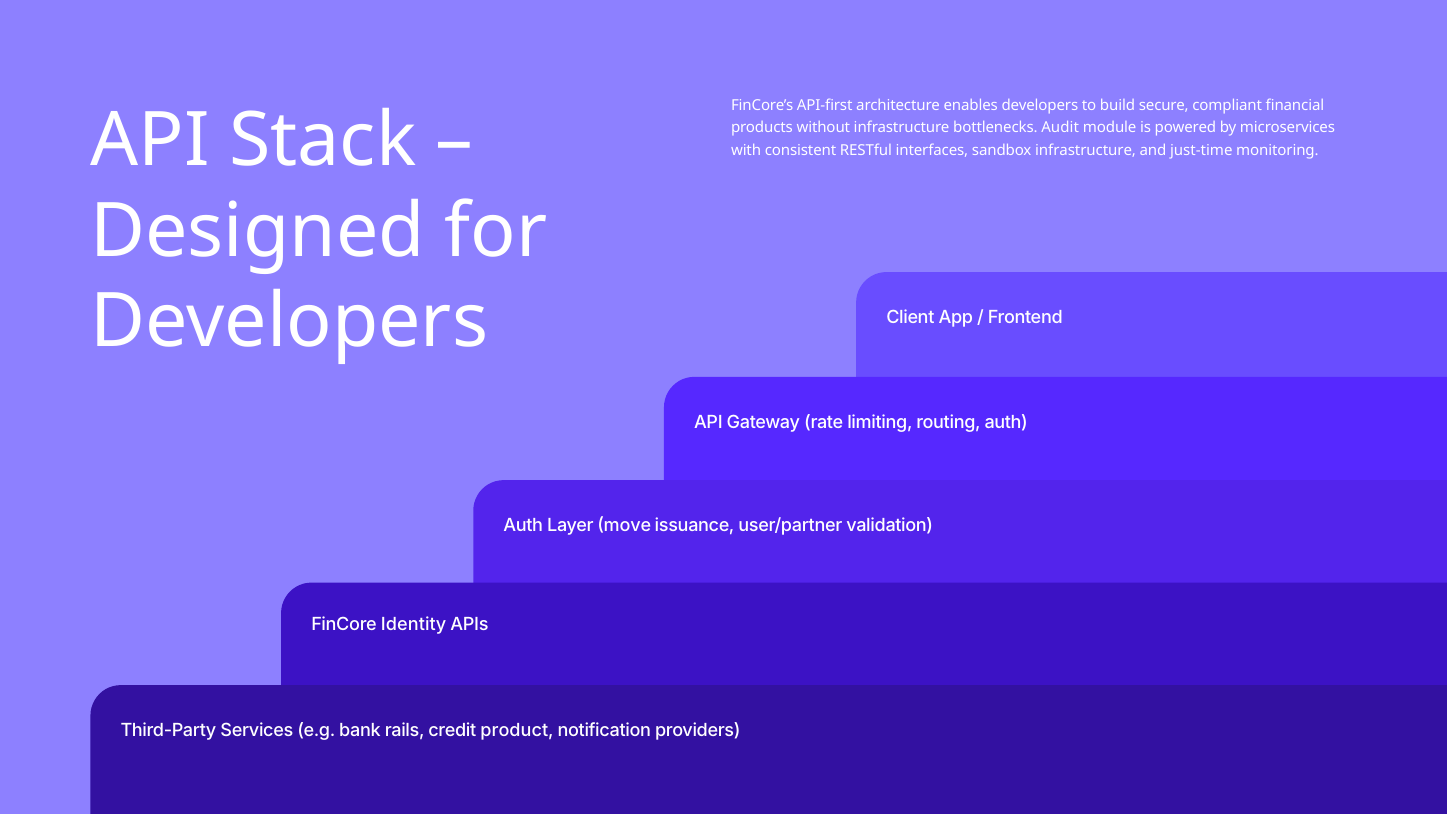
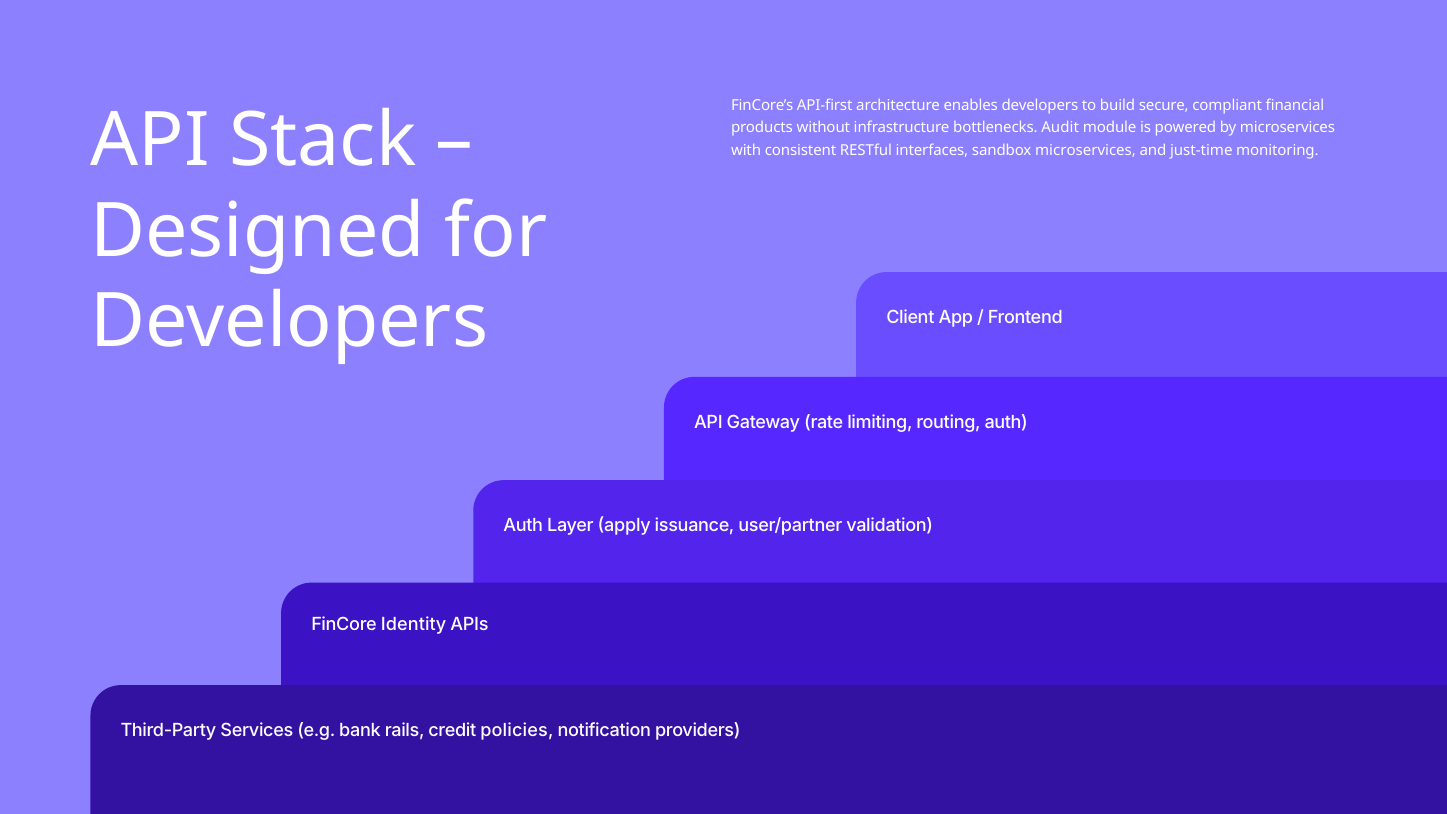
sandbox infrastructure: infrastructure -> microservices
move: move -> apply
product: product -> policies
